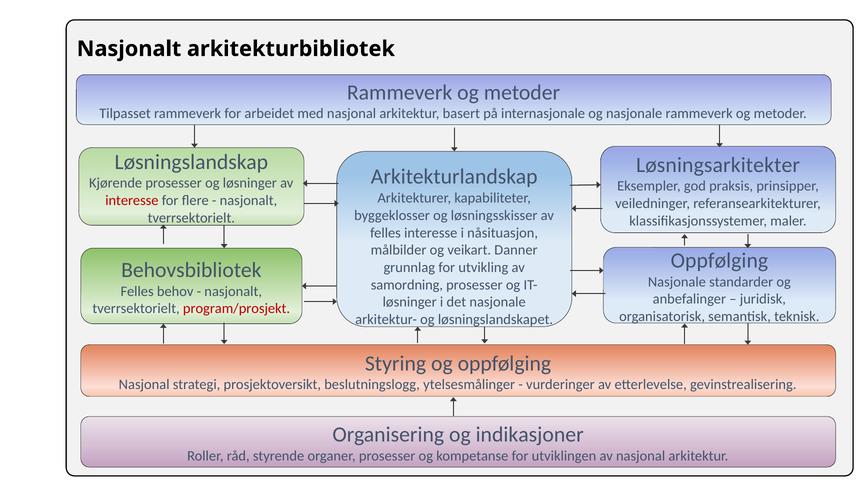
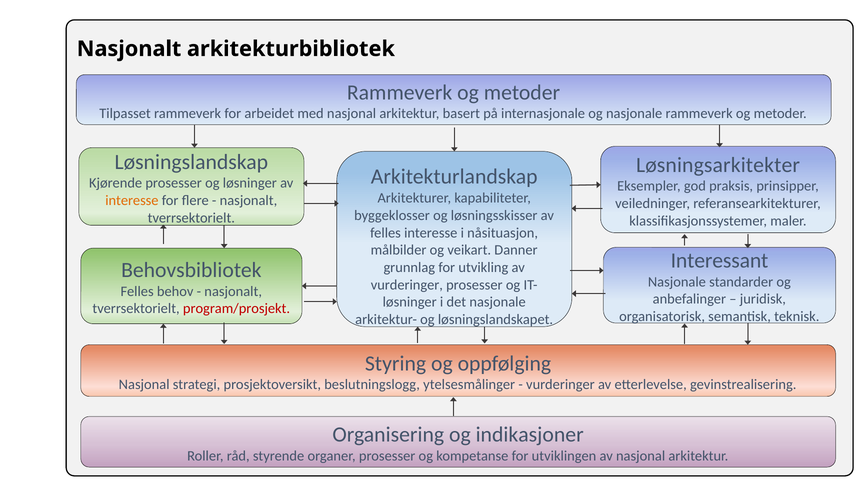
interesse at (132, 201) colour: red -> orange
Oppfølging at (719, 261): Oppfølging -> Interessant
samordning at (407, 285): samordning -> vurderinger
